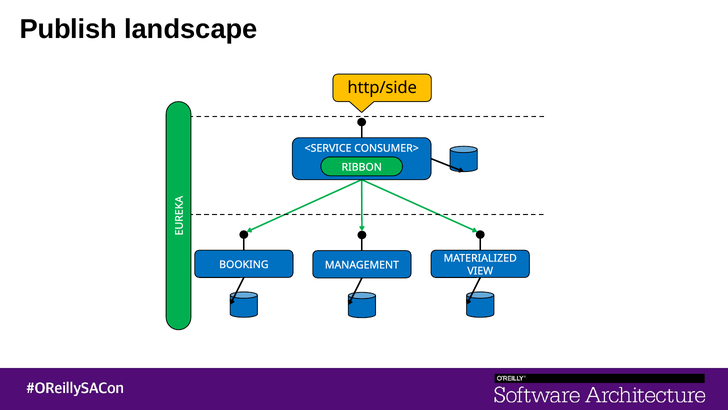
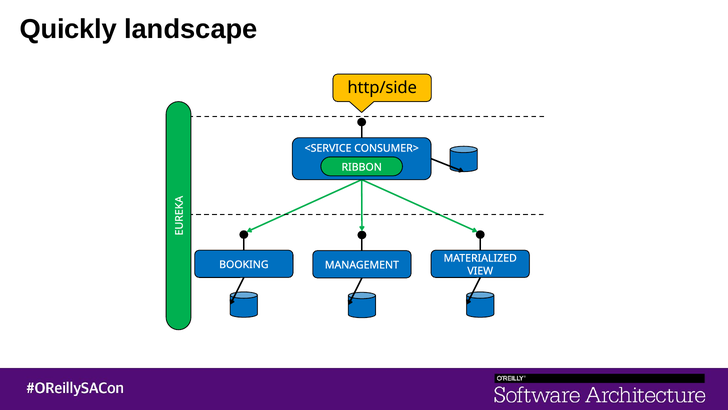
Publish: Publish -> Quickly
